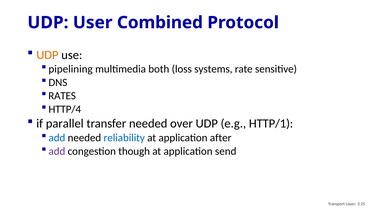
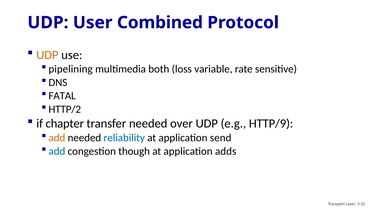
systems: systems -> variable
RATES: RATES -> FATAL
HTTP/4: HTTP/4 -> HTTP/2
parallel: parallel -> chapter
HTTP/1: HTTP/1 -> HTTP/9
add at (57, 138) colour: blue -> orange
after: after -> send
add at (57, 151) colour: purple -> blue
send: send -> adds
